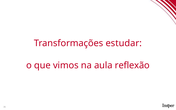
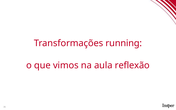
estudar: estudar -> running
